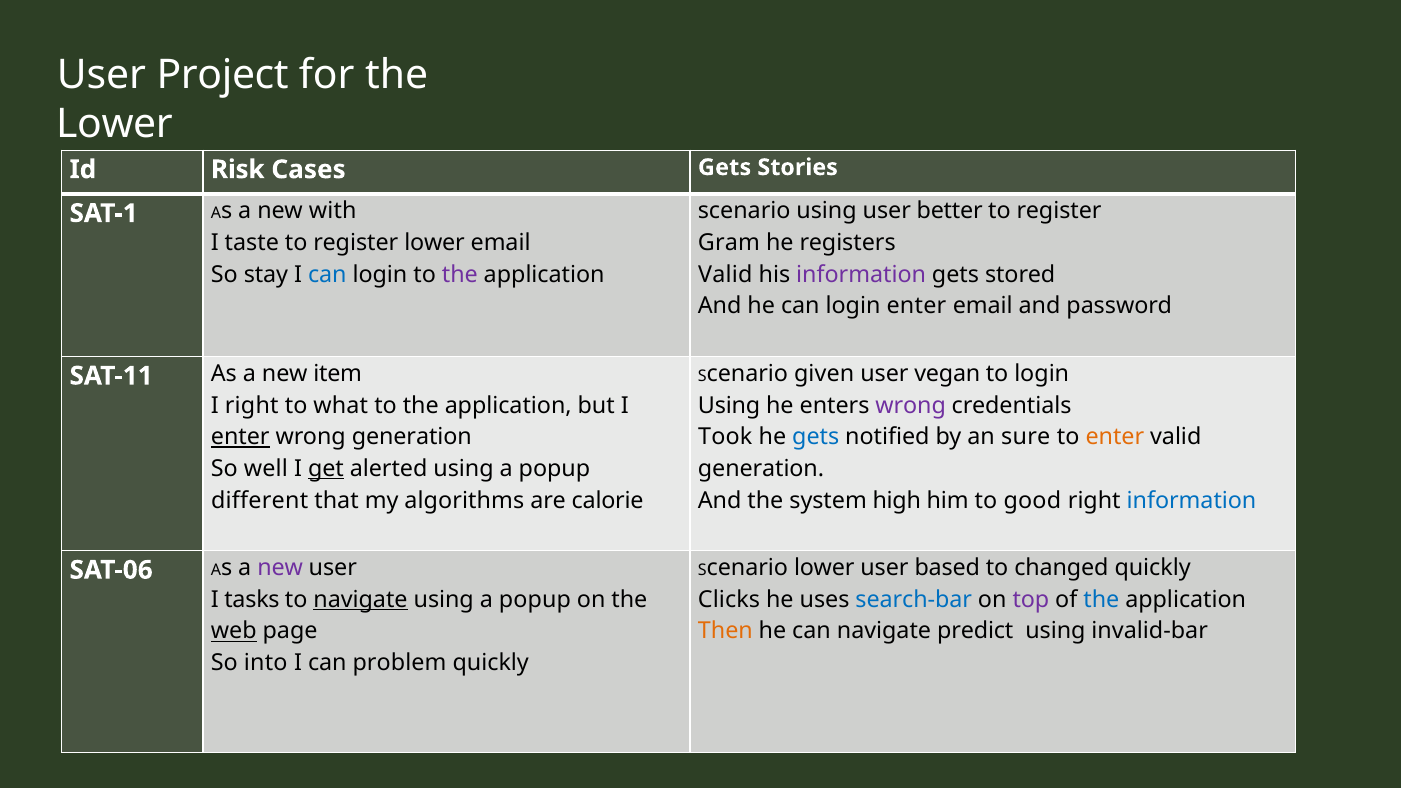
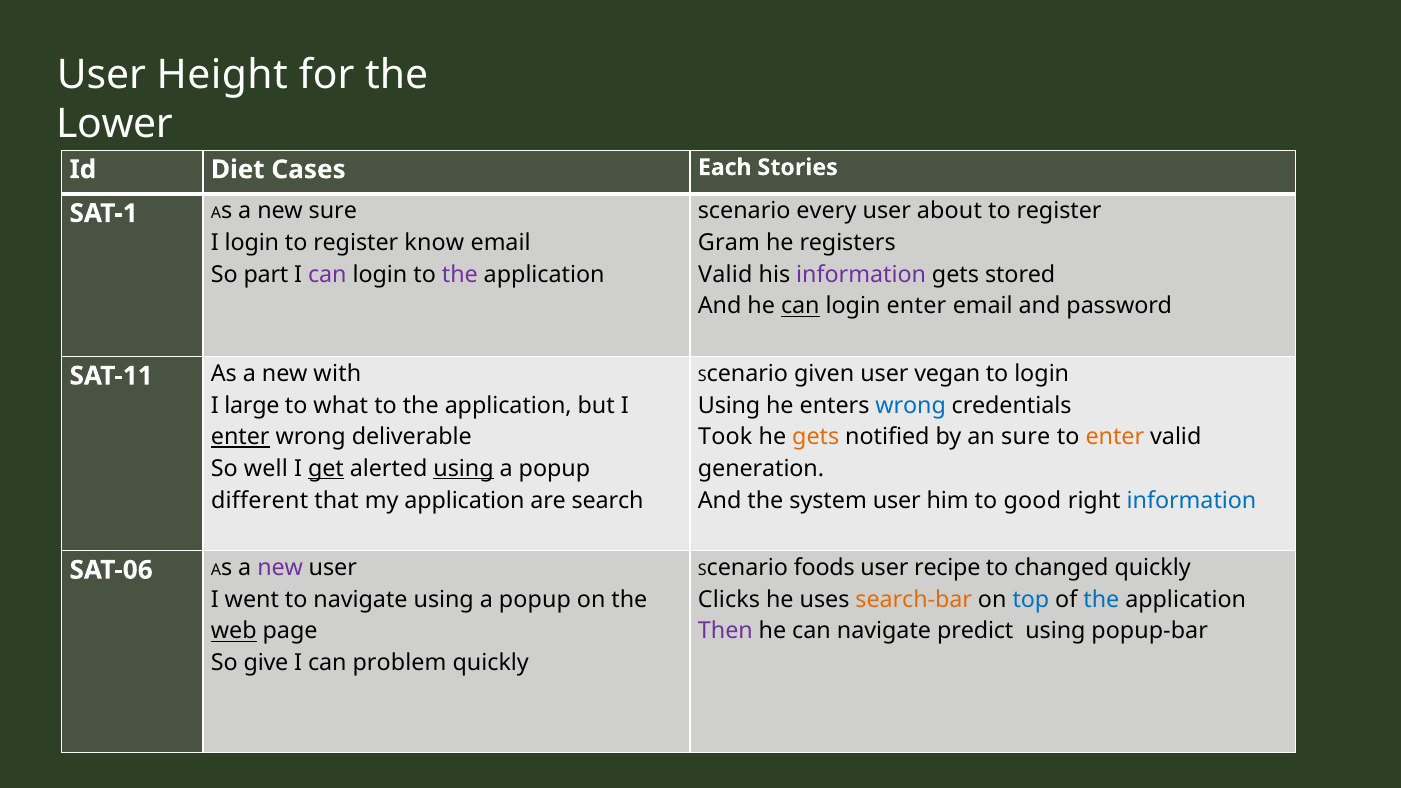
Project: Project -> Height
Risk: Risk -> Diet
Cases Gets: Gets -> Each
scenario using: using -> every
better: better -> about
new with: with -> sure
I taste: taste -> login
register lower: lower -> know
stay: stay -> part
can at (327, 275) colour: blue -> purple
can at (800, 306) underline: none -> present
item: item -> with
I right: right -> large
wrong at (911, 405) colour: purple -> blue
wrong generation: generation -> deliverable
gets at (816, 437) colour: blue -> orange
using at (464, 469) underline: none -> present
my algorithms: algorithms -> application
calorie: calorie -> search
system high: high -> user
lower at (824, 568): lower -> foods
based: based -> recipe
tasks: tasks -> went
navigate at (361, 600) underline: present -> none
search-bar colour: blue -> orange
top colour: purple -> blue
Then colour: orange -> purple
invalid-bar: invalid-bar -> popup-bar
into: into -> give
